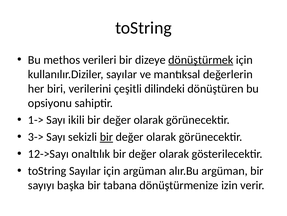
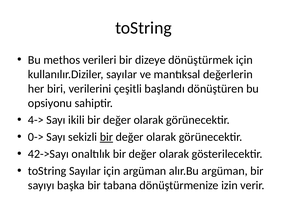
dönüştürmek underline: present -> none
dilindeki: dilindeki -> başlandı
1->: 1-> -> 4->
3->: 3-> -> 0->
12->Sayı: 12->Sayı -> 42->Sayı
